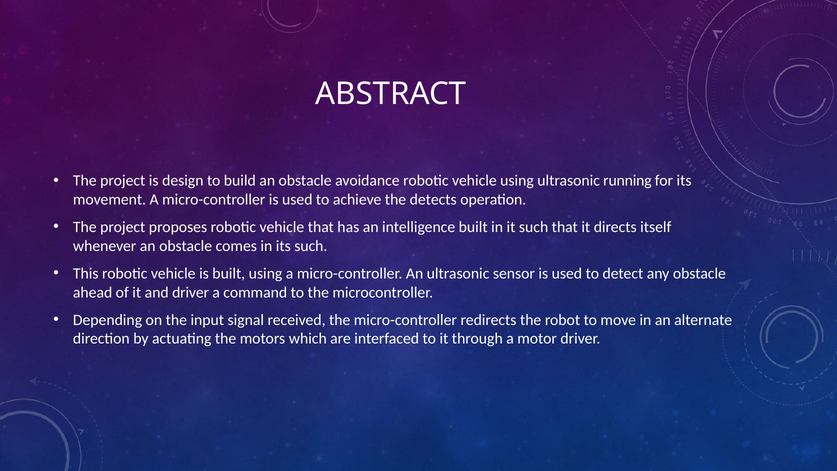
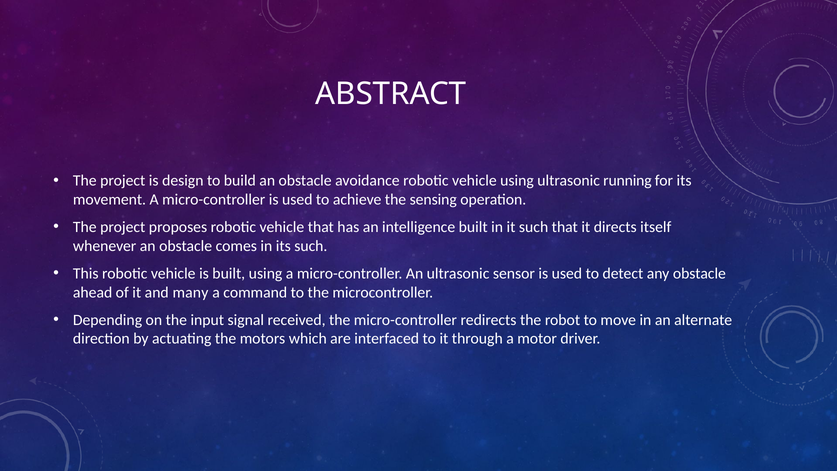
detects: detects -> sensing
and driver: driver -> many
